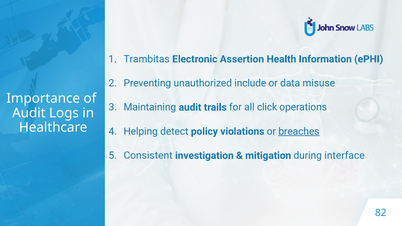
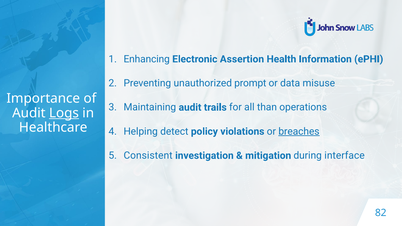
Trambitas: Trambitas -> Enhancing
include: include -> prompt
click: click -> than
Logs underline: none -> present
